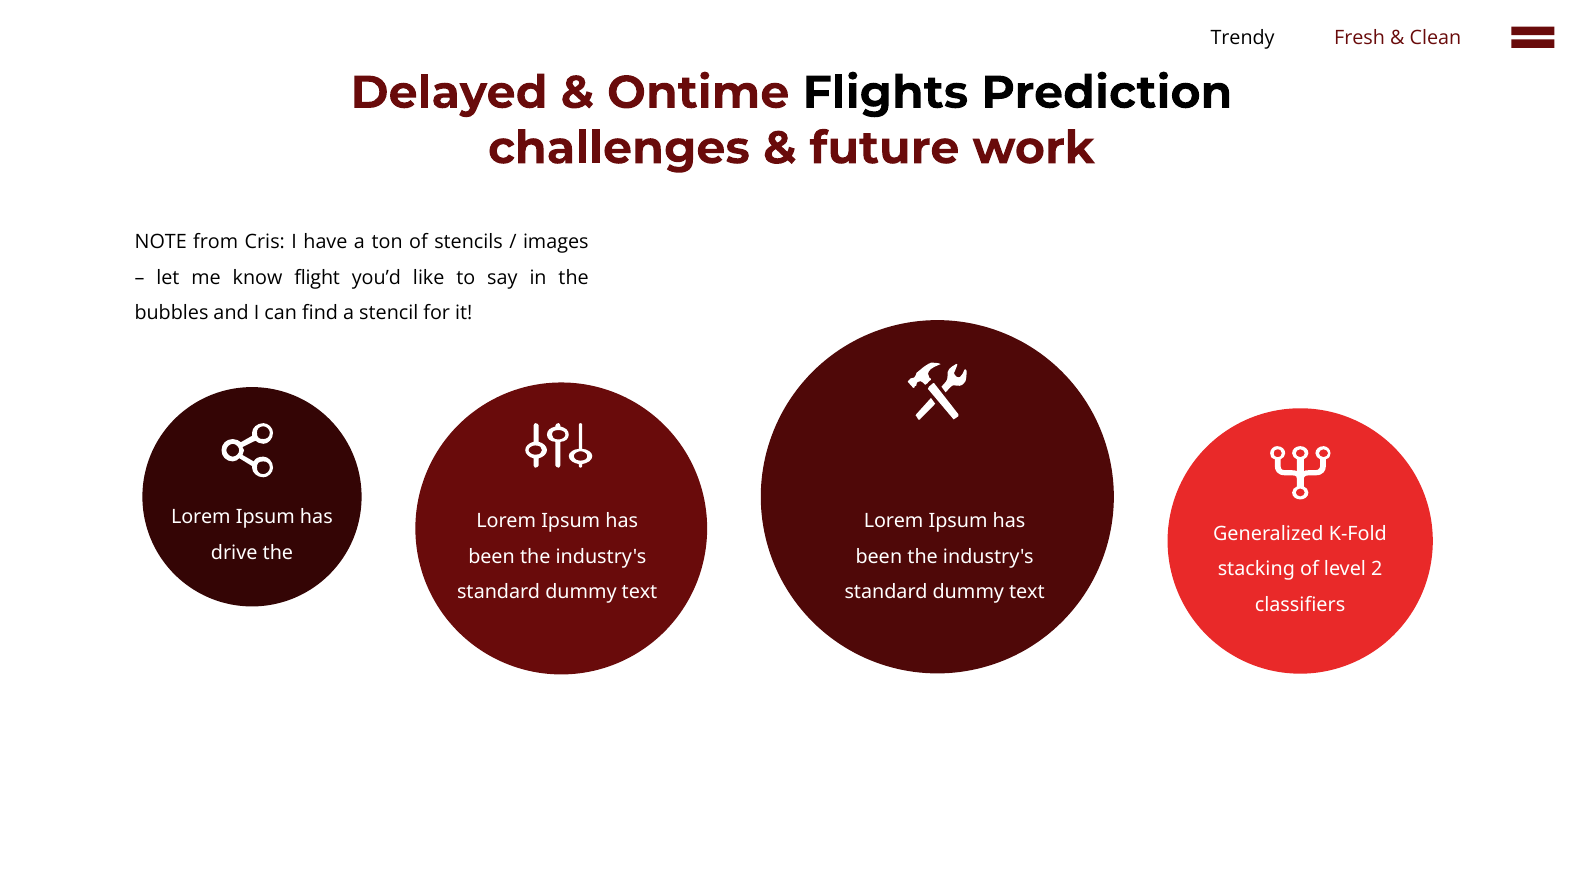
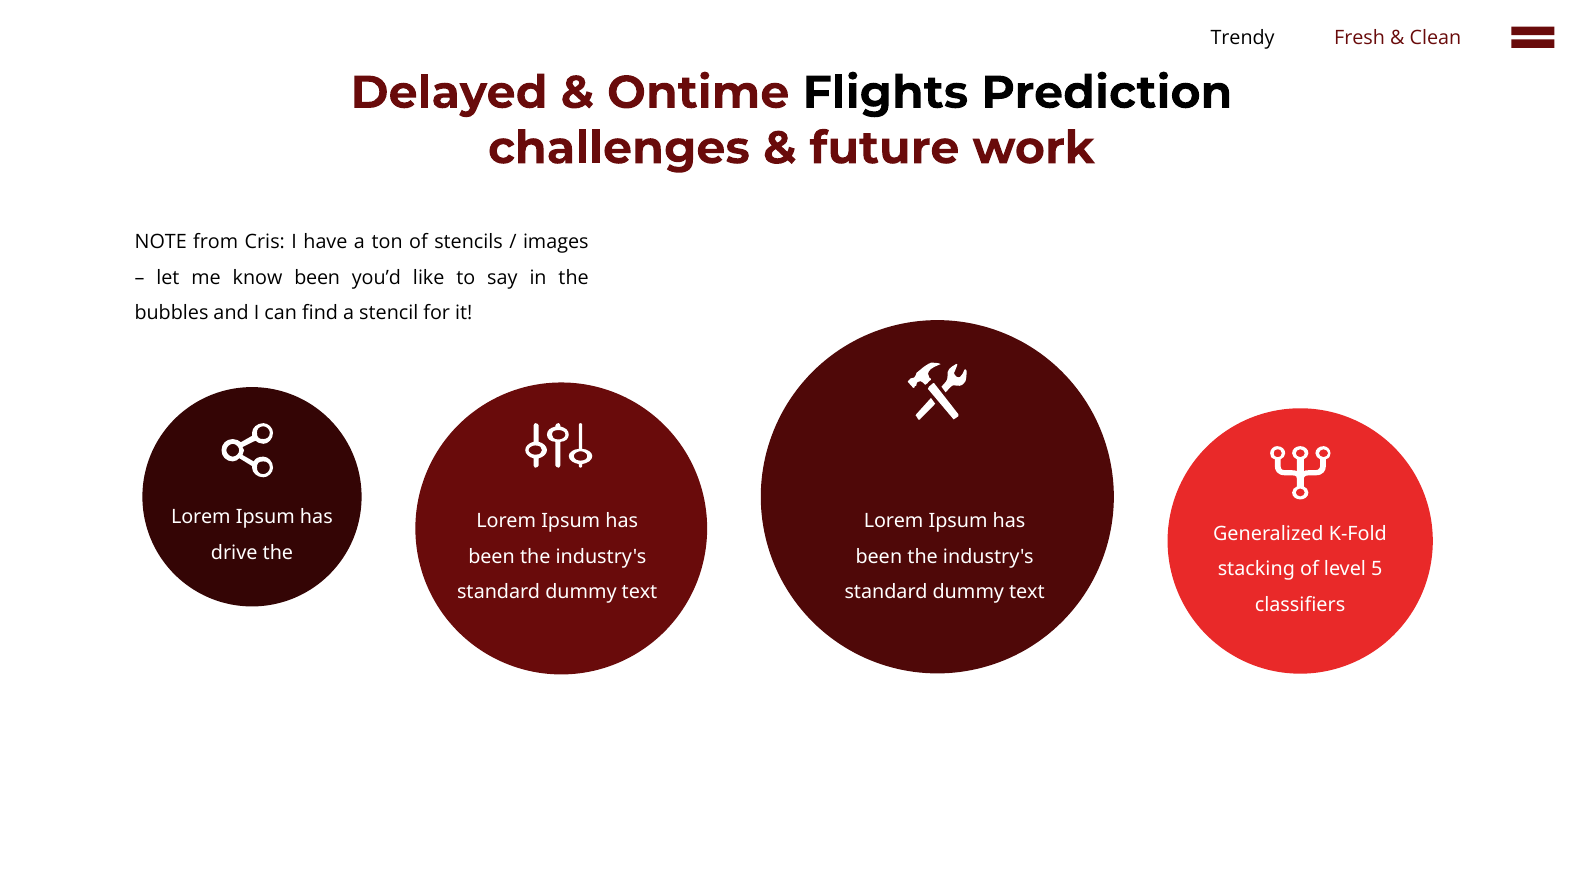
know flight: flight -> been
2: 2 -> 5
